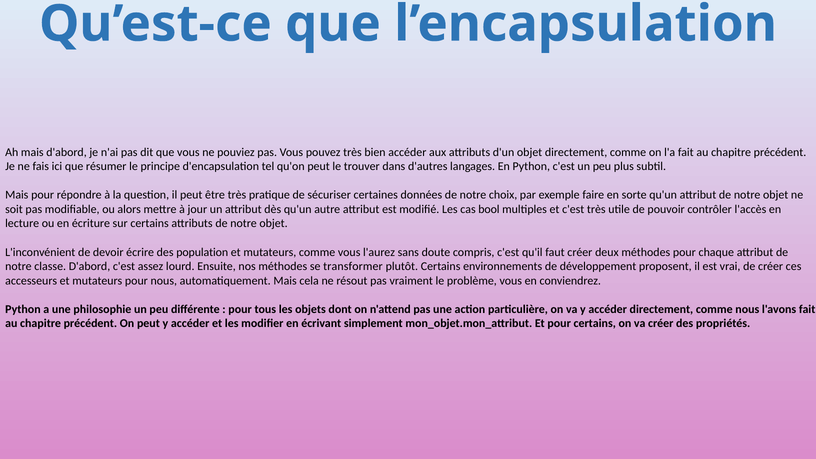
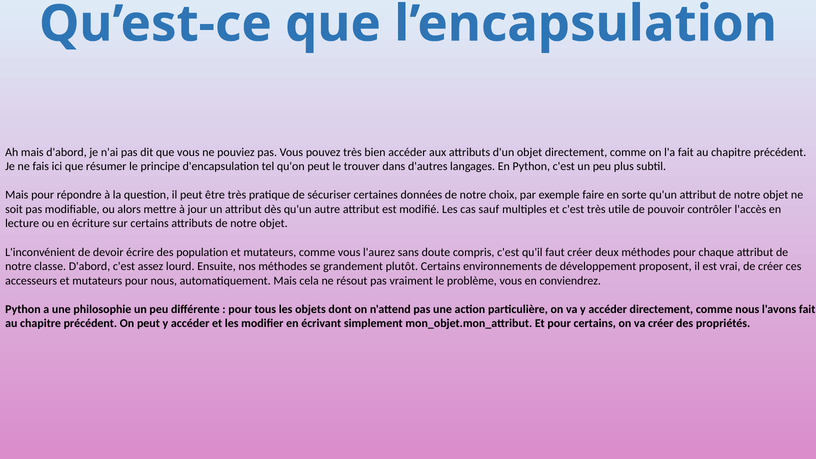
bool: bool -> sauf
transformer: transformer -> grandement
